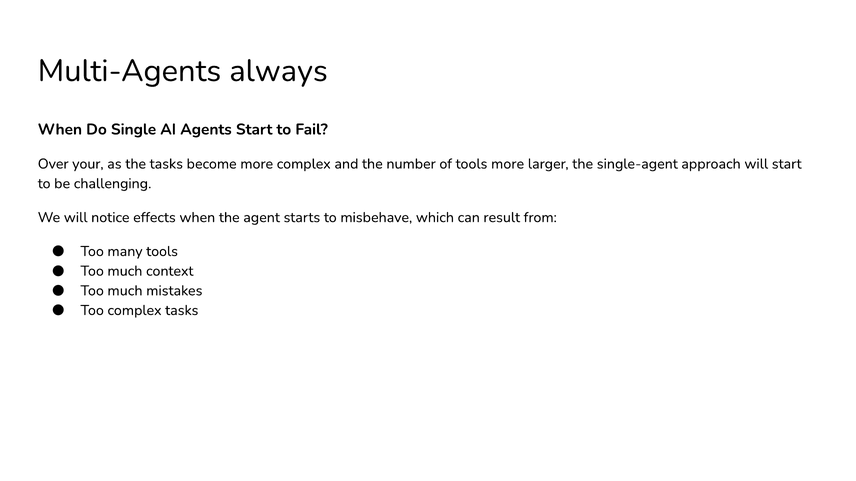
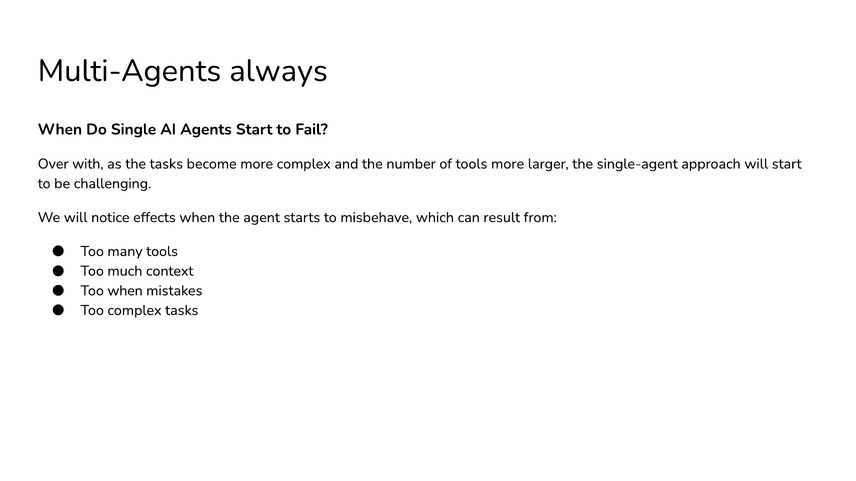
your: your -> with
much at (125, 291): much -> when
